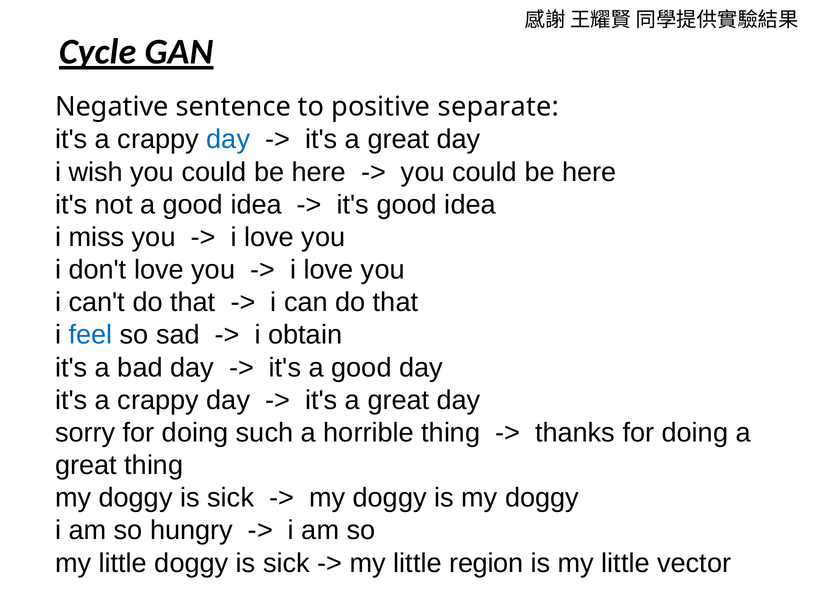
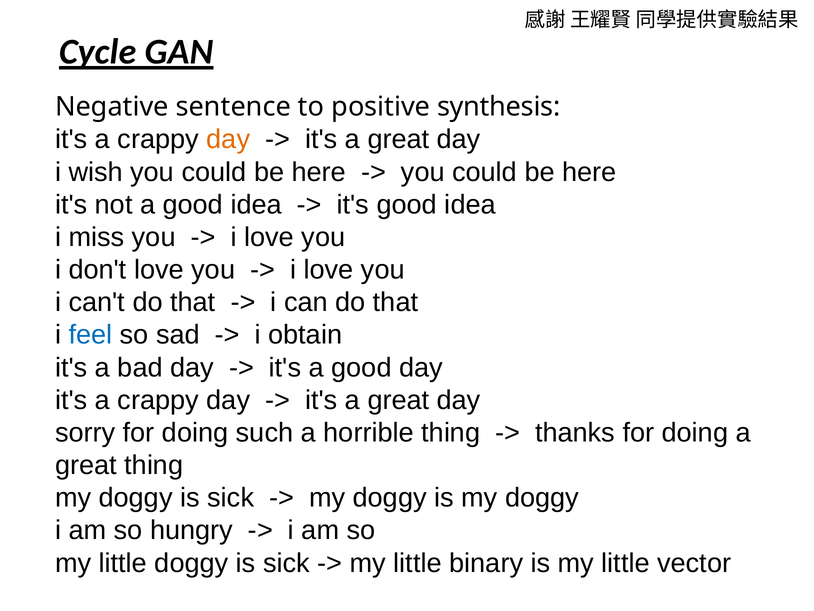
separate: separate -> synthesis
day at (228, 139) colour: blue -> orange
region: region -> binary
